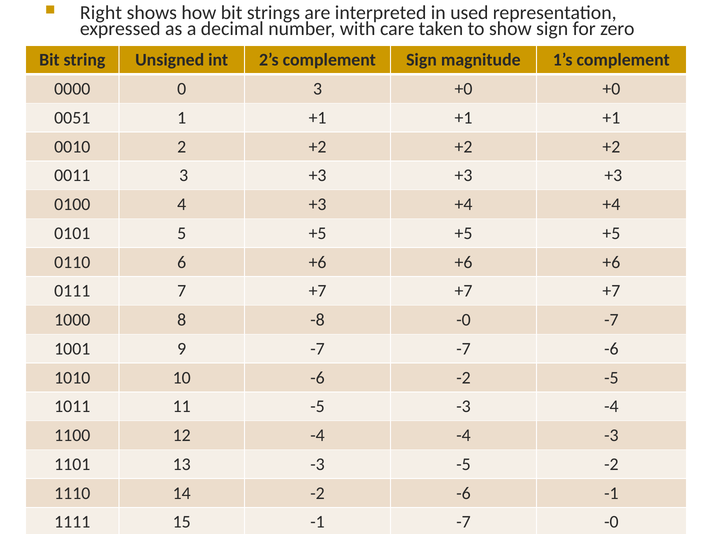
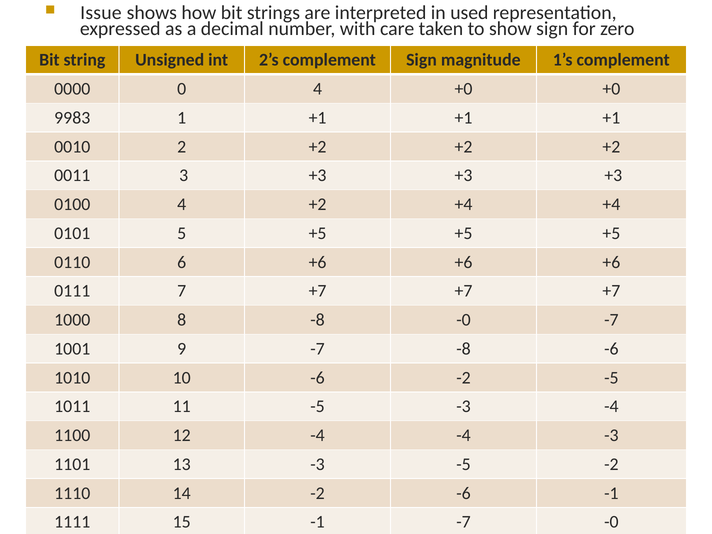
Right: Right -> Issue
0 3: 3 -> 4
0051: 0051 -> 9983
4 +3: +3 -> +2
-7 -7: -7 -> -8
